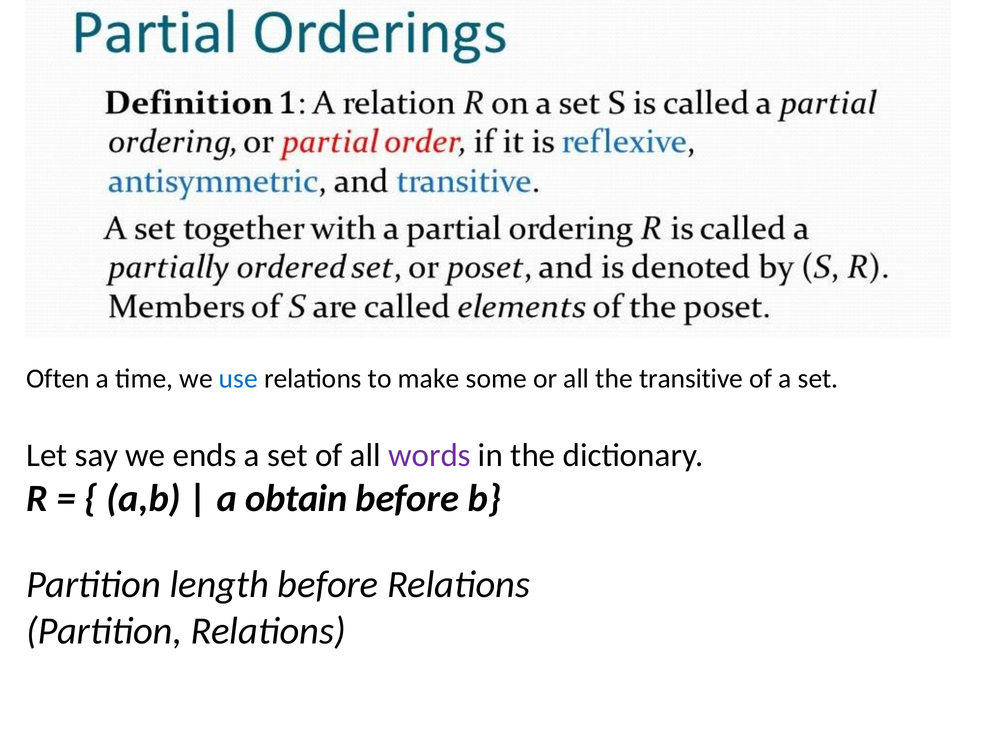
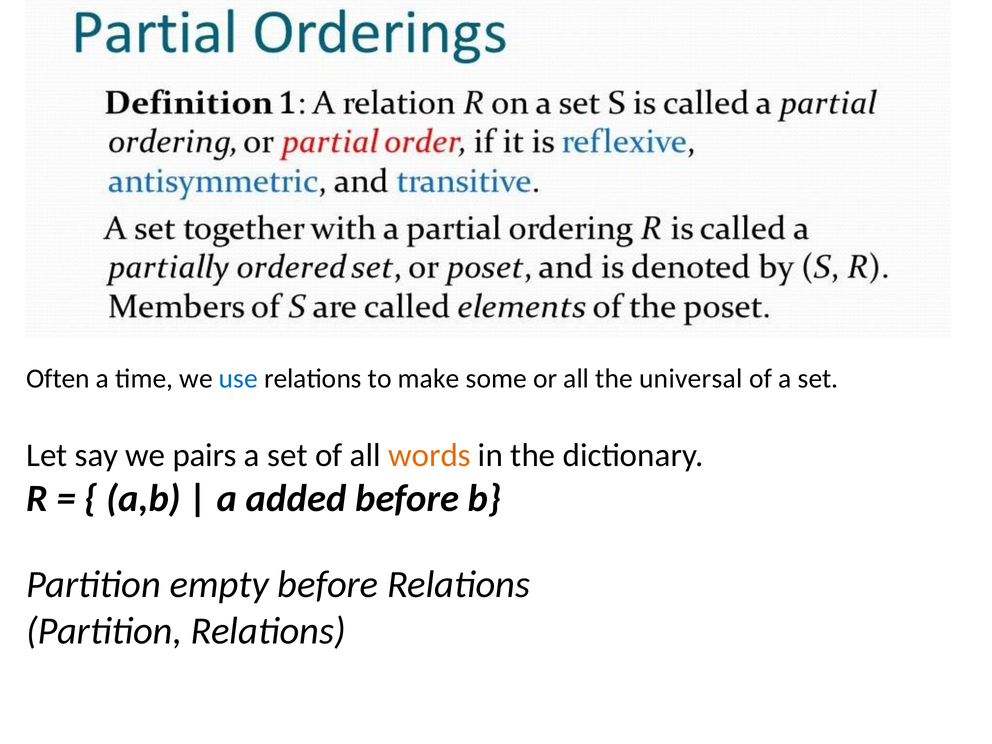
transitive: transitive -> universal
ends: ends -> pairs
words colour: purple -> orange
obtain: obtain -> added
length: length -> empty
